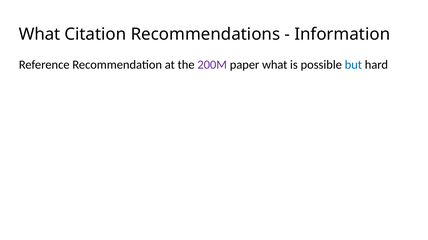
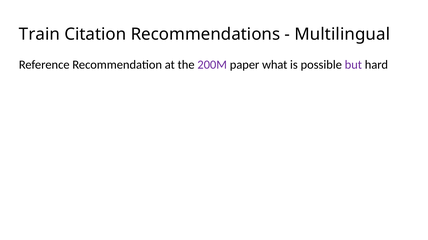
What at (40, 34): What -> Train
Information: Information -> Multilingual
but colour: blue -> purple
